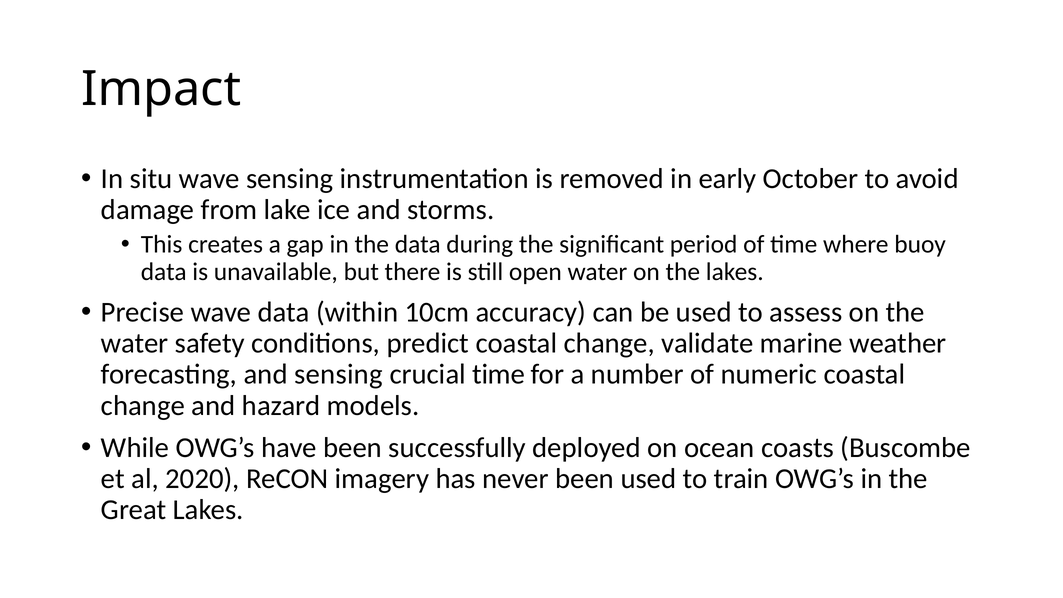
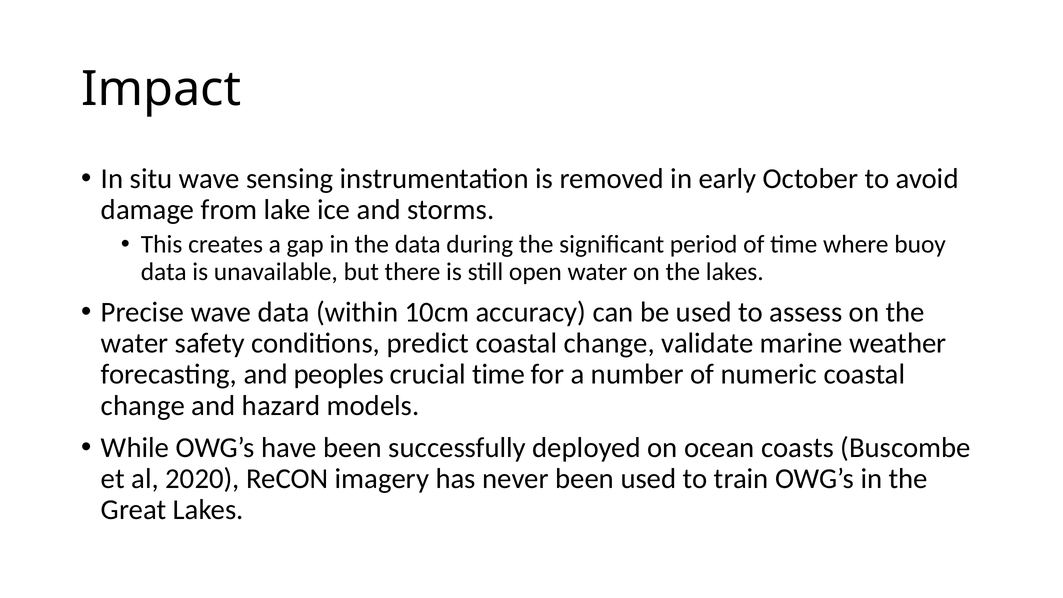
and sensing: sensing -> peoples
